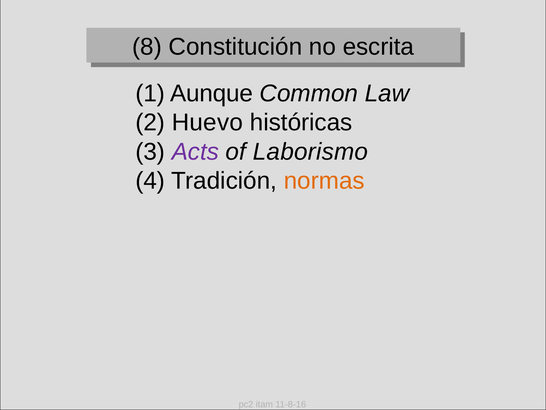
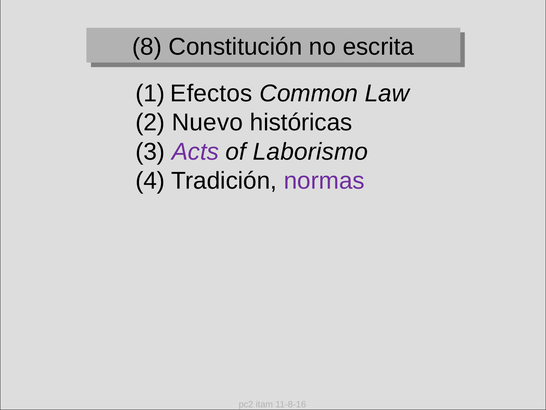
Aunque: Aunque -> Efectos
Huevo: Huevo -> Nuevo
normas colour: orange -> purple
